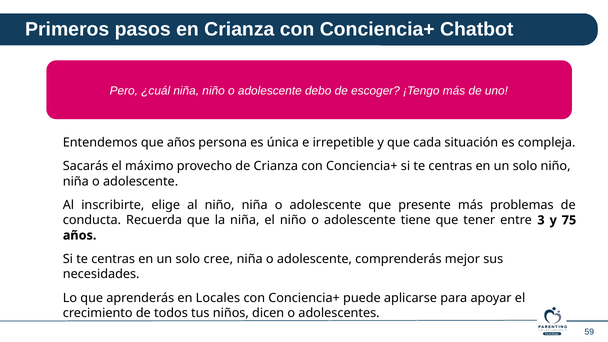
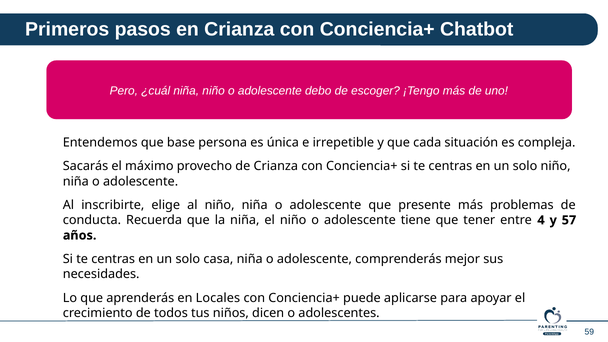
que años: años -> base
3: 3 -> 4
75: 75 -> 57
cree: cree -> casa
